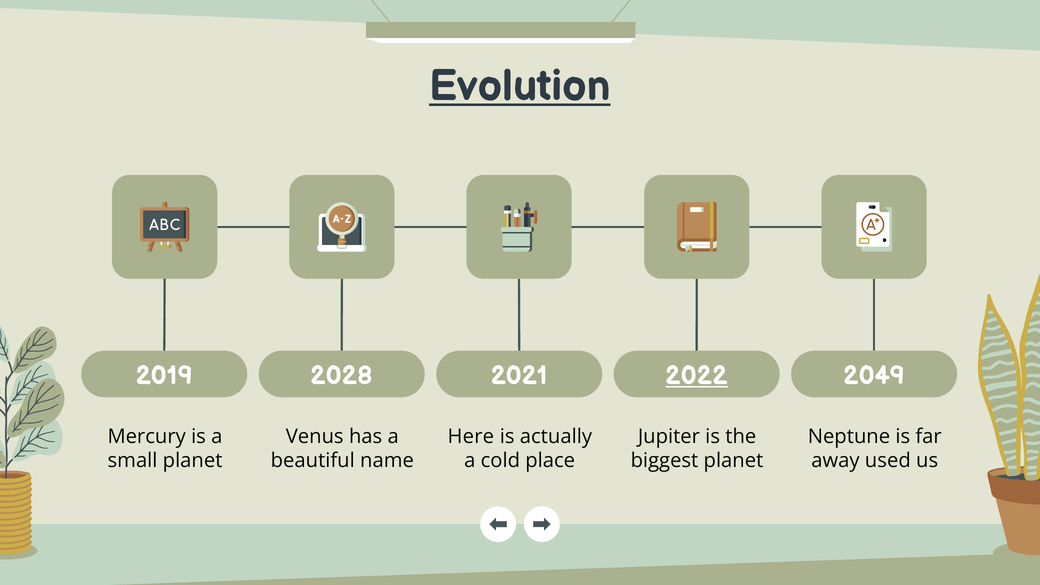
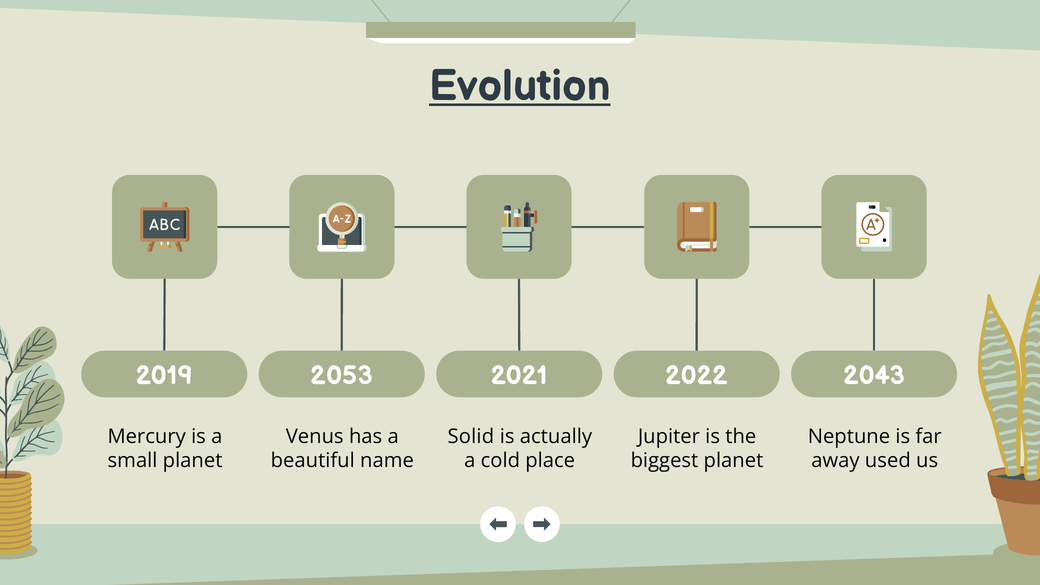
2028: 2028 -> 2053
2022 underline: present -> none
2049: 2049 -> 2043
Here: Here -> Solid
